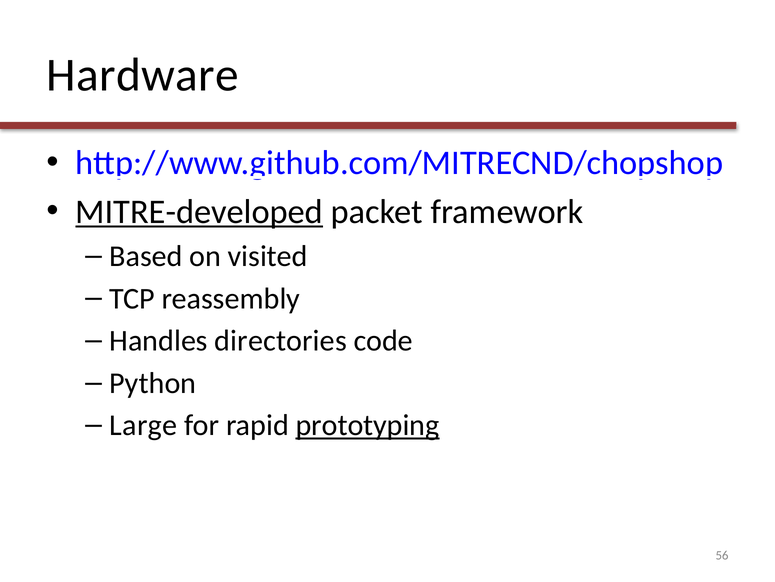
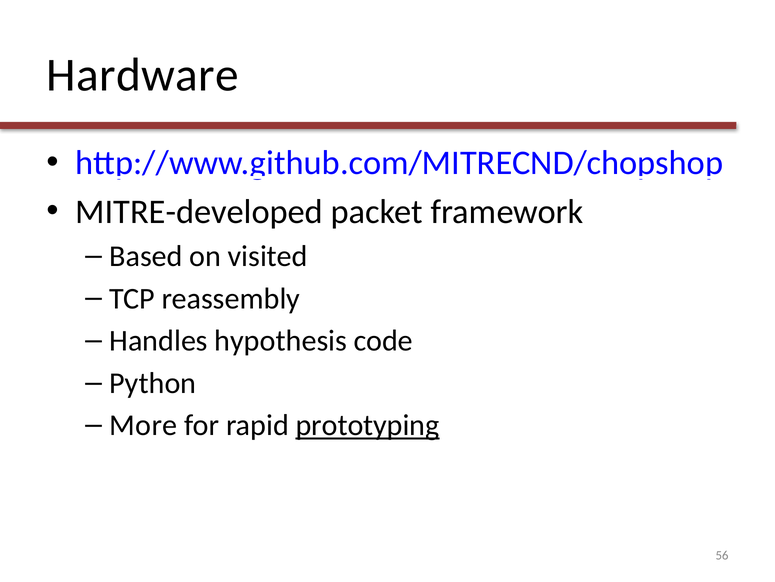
MITRE-developed underline: present -> none
directories: directories -> hypothesis
Large: Large -> More
